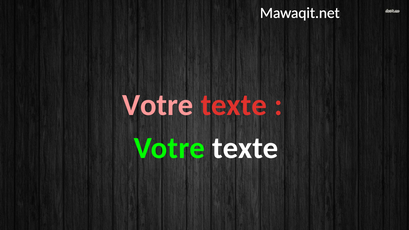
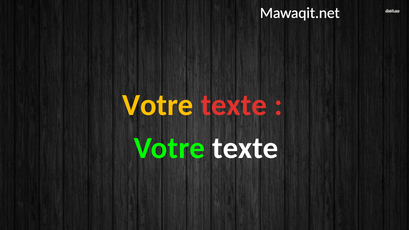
Votre at (158, 105) colour: pink -> yellow
